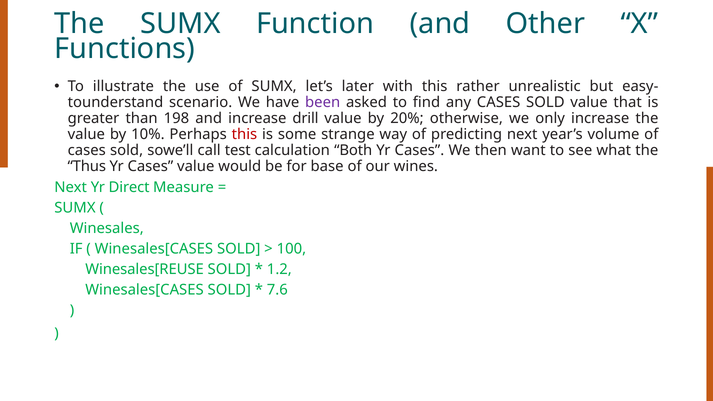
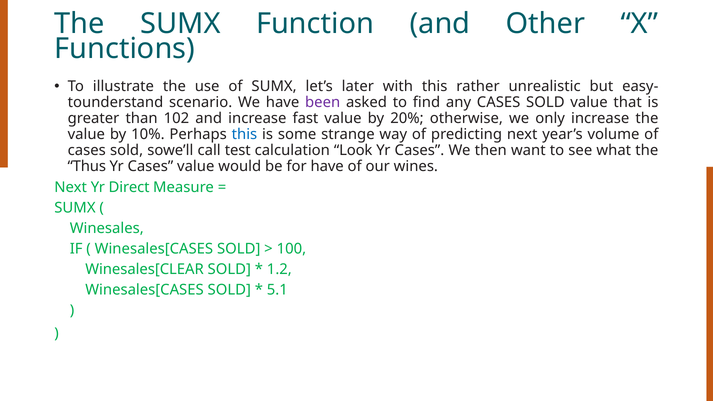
198: 198 -> 102
drill: drill -> fast
this at (244, 135) colour: red -> blue
Both: Both -> Look
for base: base -> have
Winesales[REUSE: Winesales[REUSE -> Winesales[CLEAR
7.6: 7.6 -> 5.1
